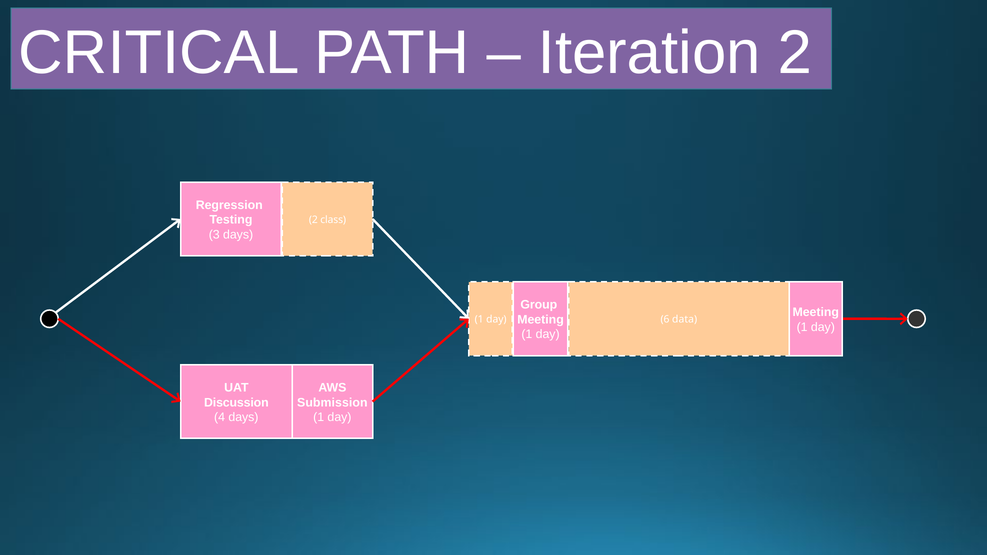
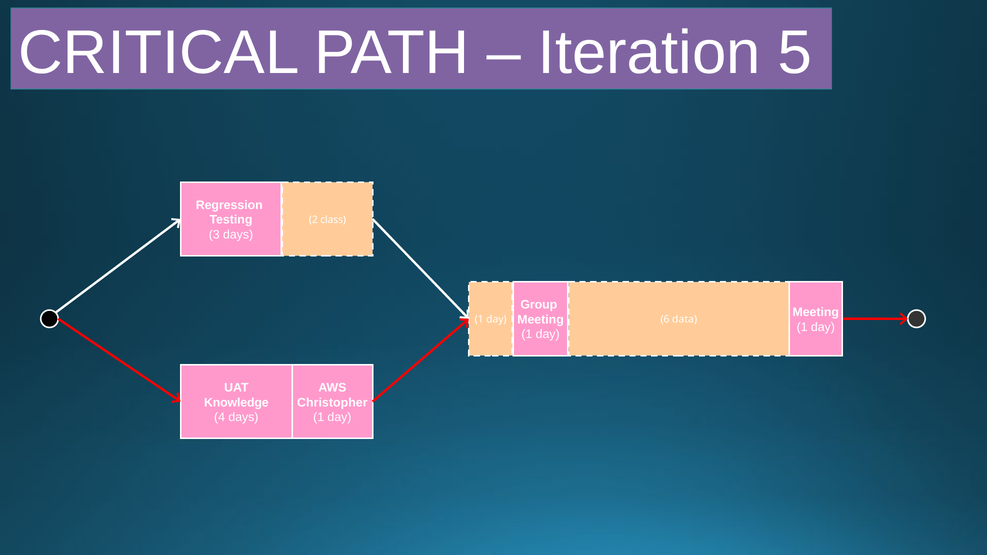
Iteration 2: 2 -> 5
Discussion: Discussion -> Knowledge
Submission: Submission -> Christopher
